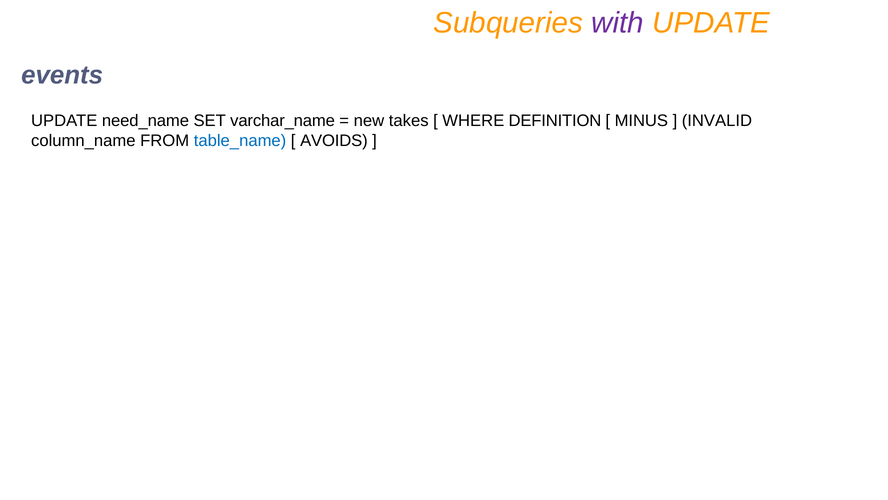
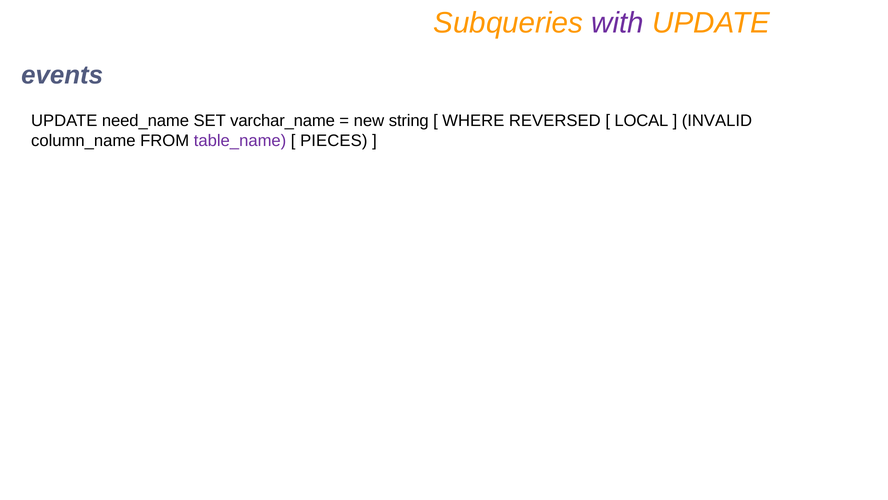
takes: takes -> string
DEFINITION: DEFINITION -> REVERSED
MINUS: MINUS -> LOCAL
table_name colour: blue -> purple
AVOIDS: AVOIDS -> PIECES
